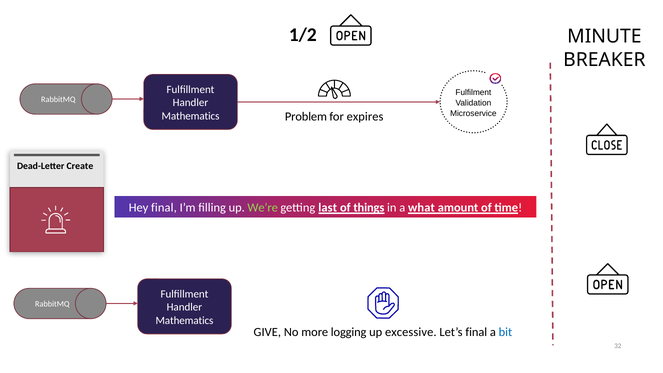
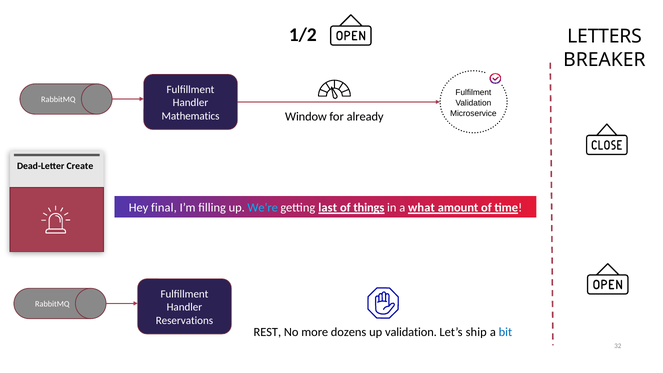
MINUTE: MINUTE -> LETTERS
Problem: Problem -> Window
expires: expires -> already
We’re colour: light green -> light blue
Mathematics at (184, 320): Mathematics -> Reservations
GIVE: GIVE -> REST
logging: logging -> dozens
up excessive: excessive -> validation
Let’s final: final -> ship
